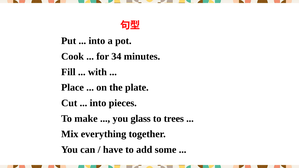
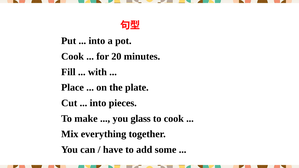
34: 34 -> 20
to trees: trees -> cook
